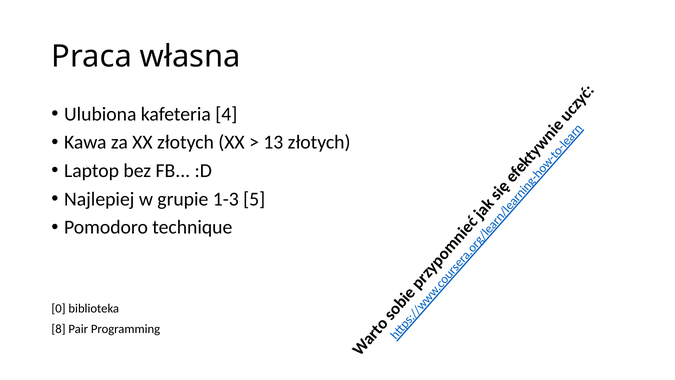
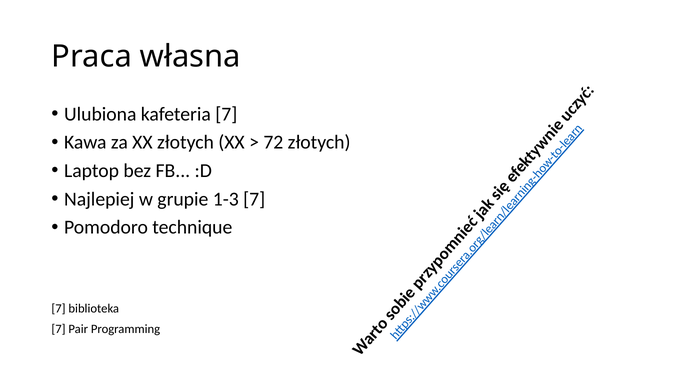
kafeteria 4: 4 -> 7
13: 13 -> 72
1-3 5: 5 -> 7
0 at (59, 308): 0 -> 7
8 at (59, 329): 8 -> 7
